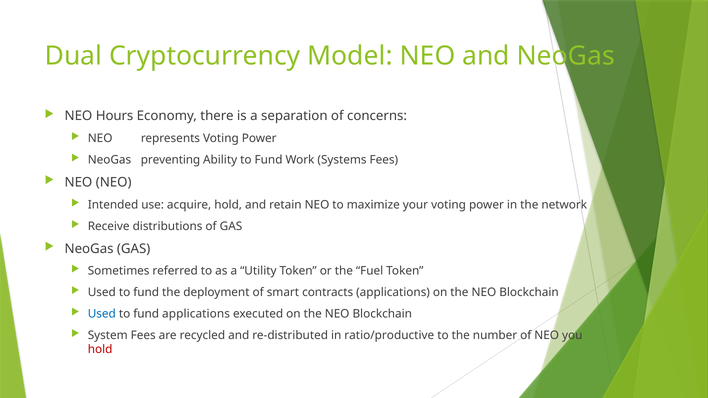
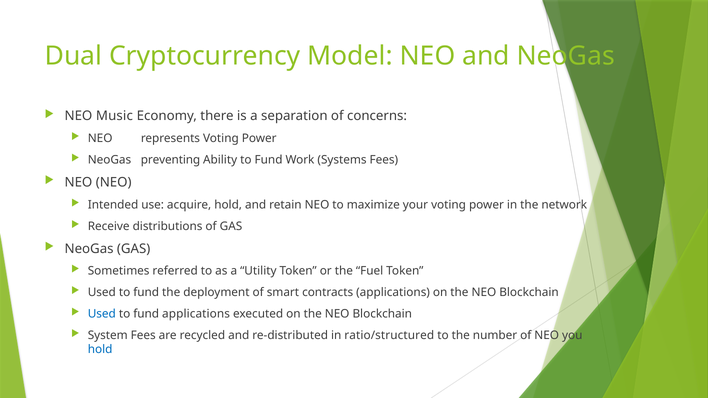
Hours: Hours -> Music
ratio/productive: ratio/productive -> ratio/structured
hold at (100, 350) colour: red -> blue
